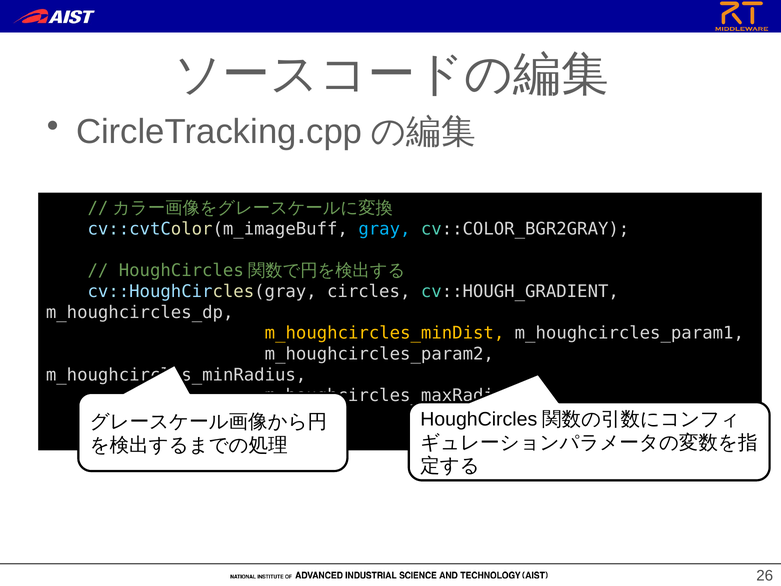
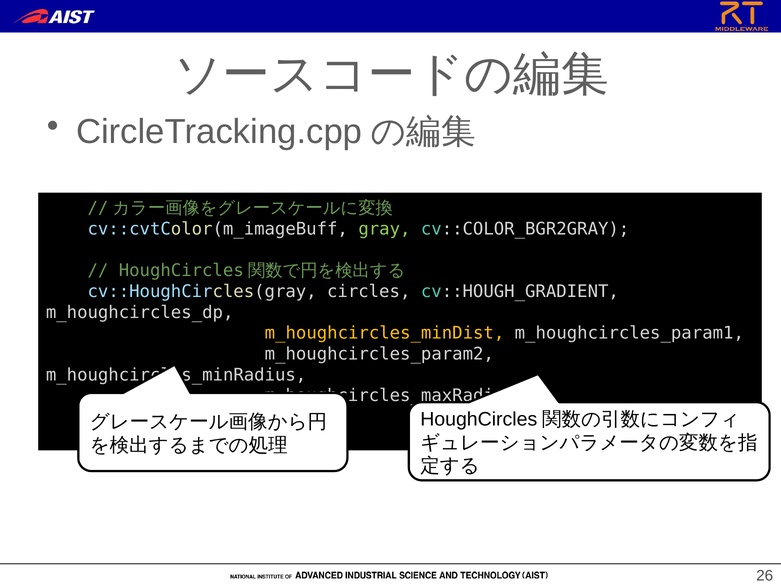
gray colour: light blue -> light green
